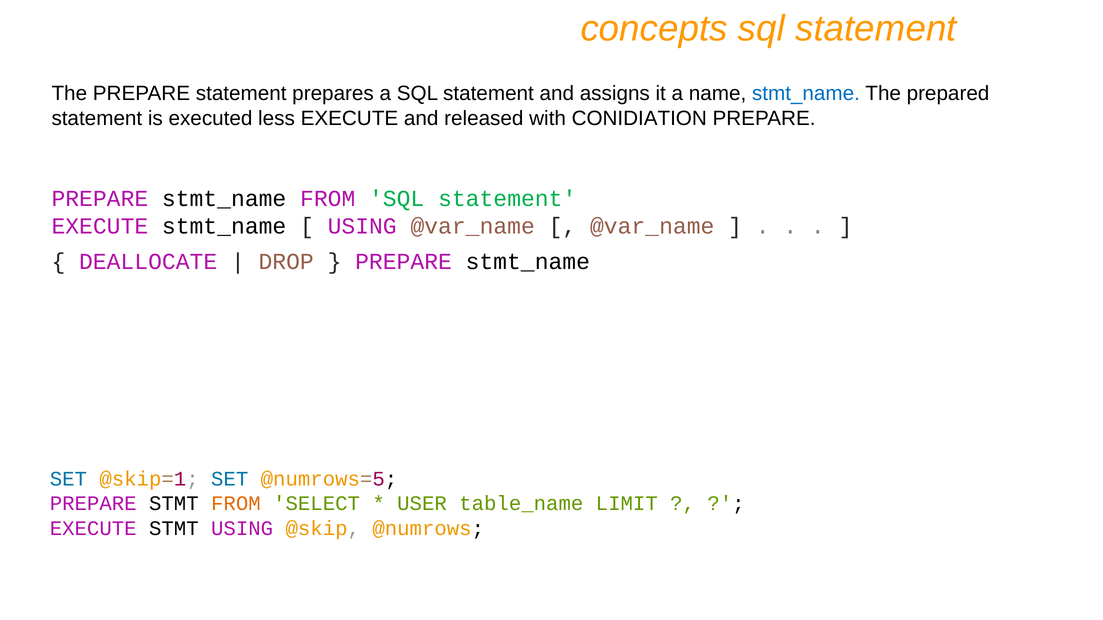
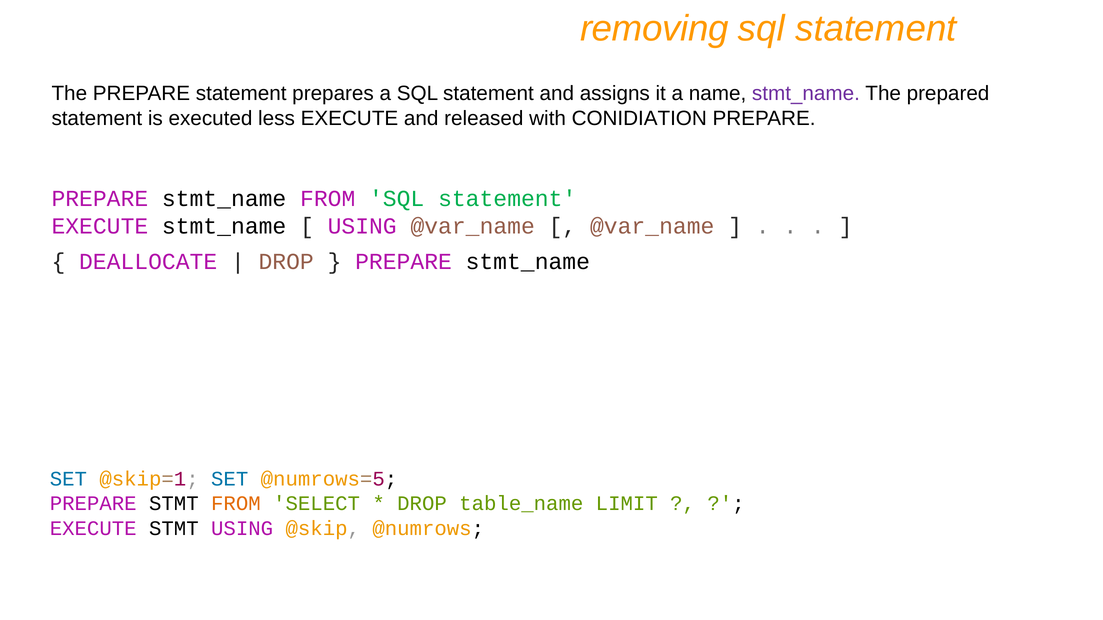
concepts: concepts -> removing
stmt_name at (806, 94) colour: blue -> purple
USER at (422, 504): USER -> DROP
